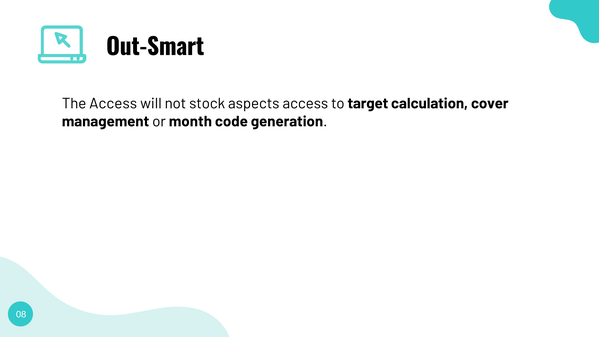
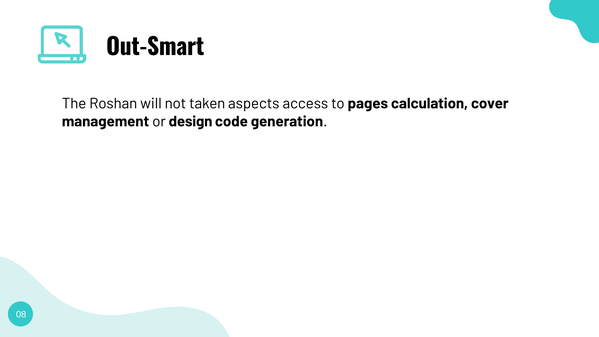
The Access: Access -> Roshan
stock: stock -> taken
target: target -> pages
month: month -> design
